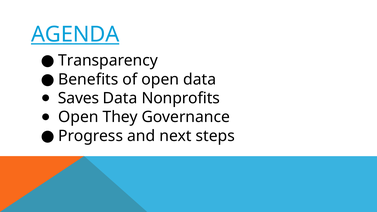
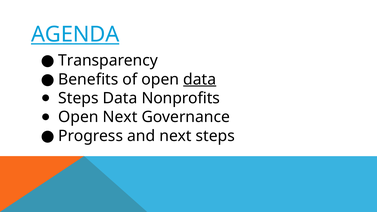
data at (200, 79) underline: none -> present
Saves at (79, 98): Saves -> Steps
Open They: They -> Next
